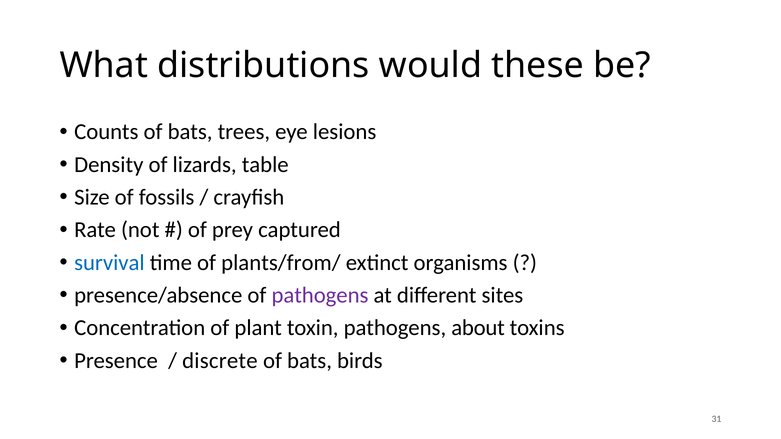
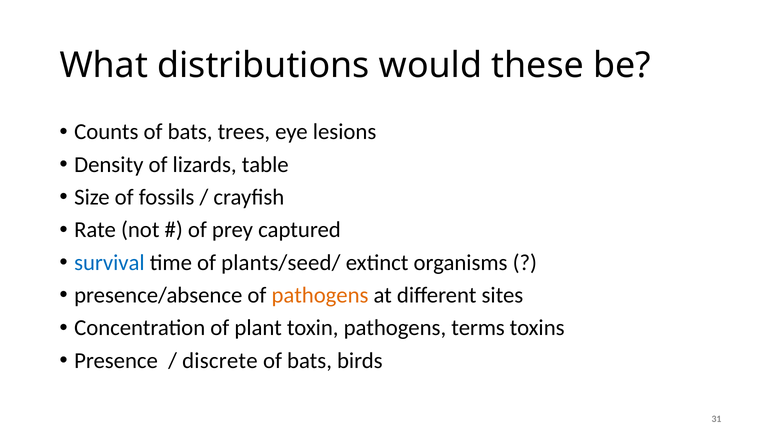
plants/from/: plants/from/ -> plants/seed/
pathogens at (320, 295) colour: purple -> orange
about: about -> terms
